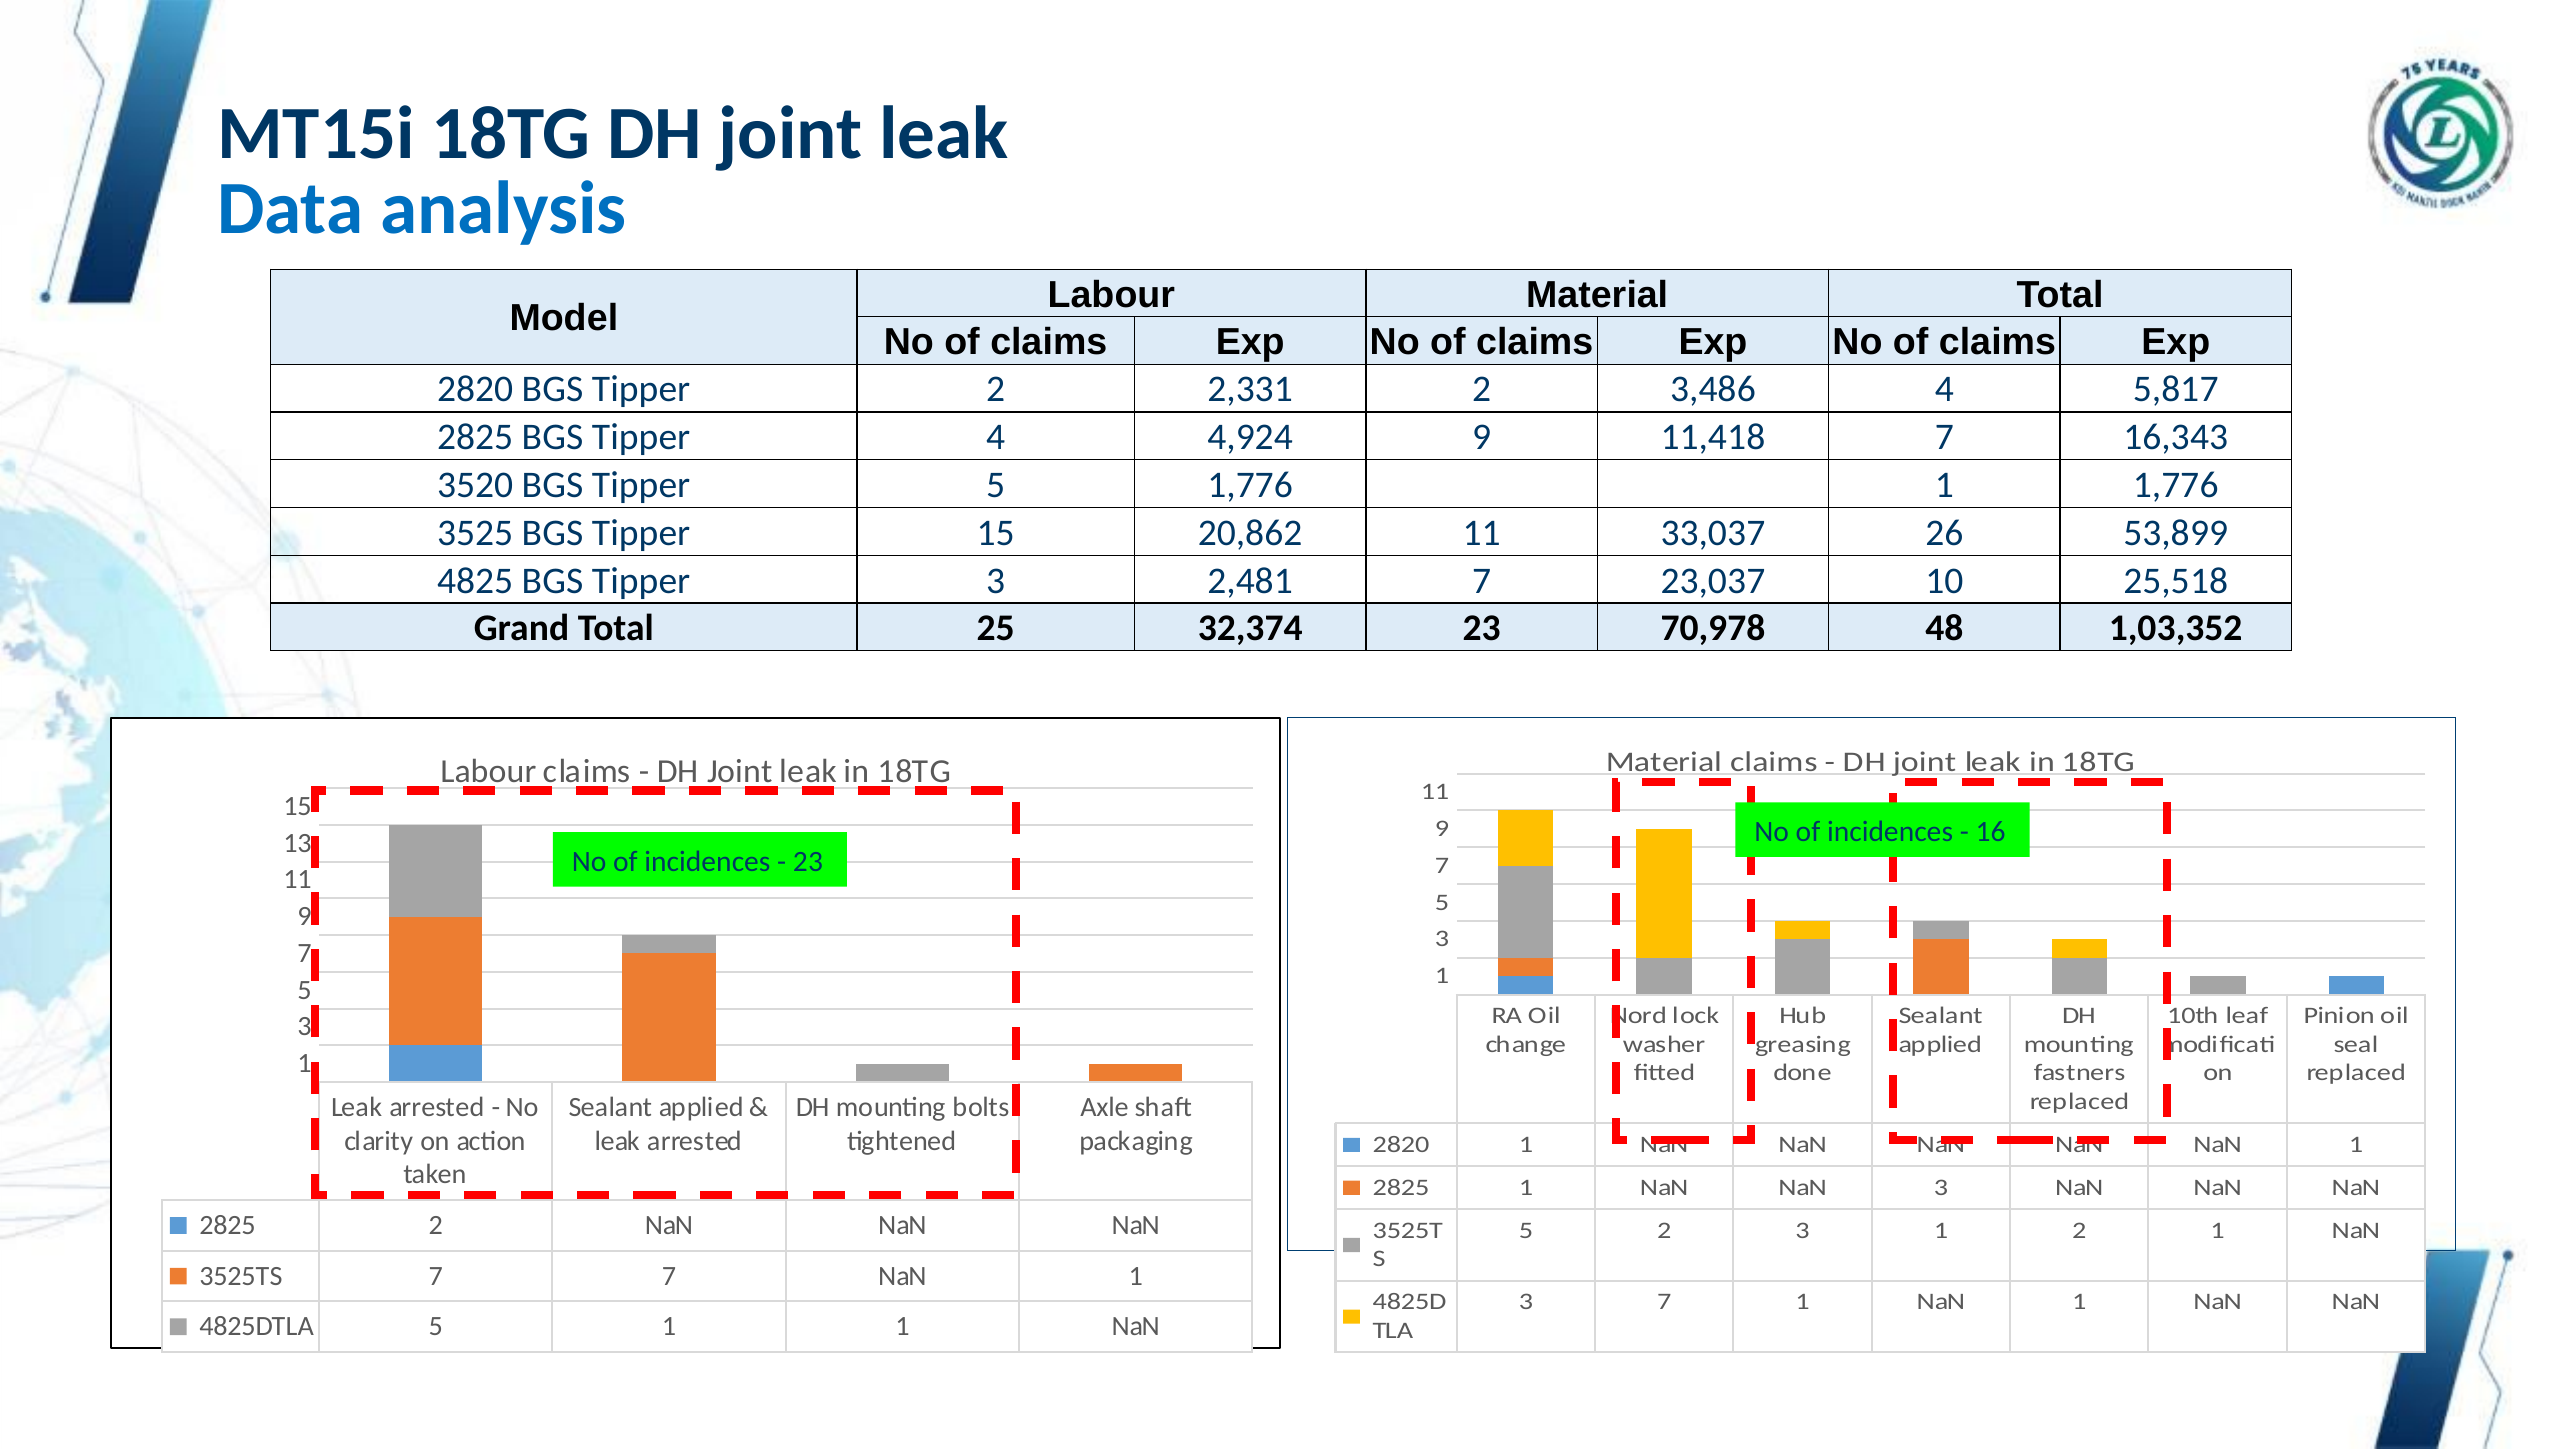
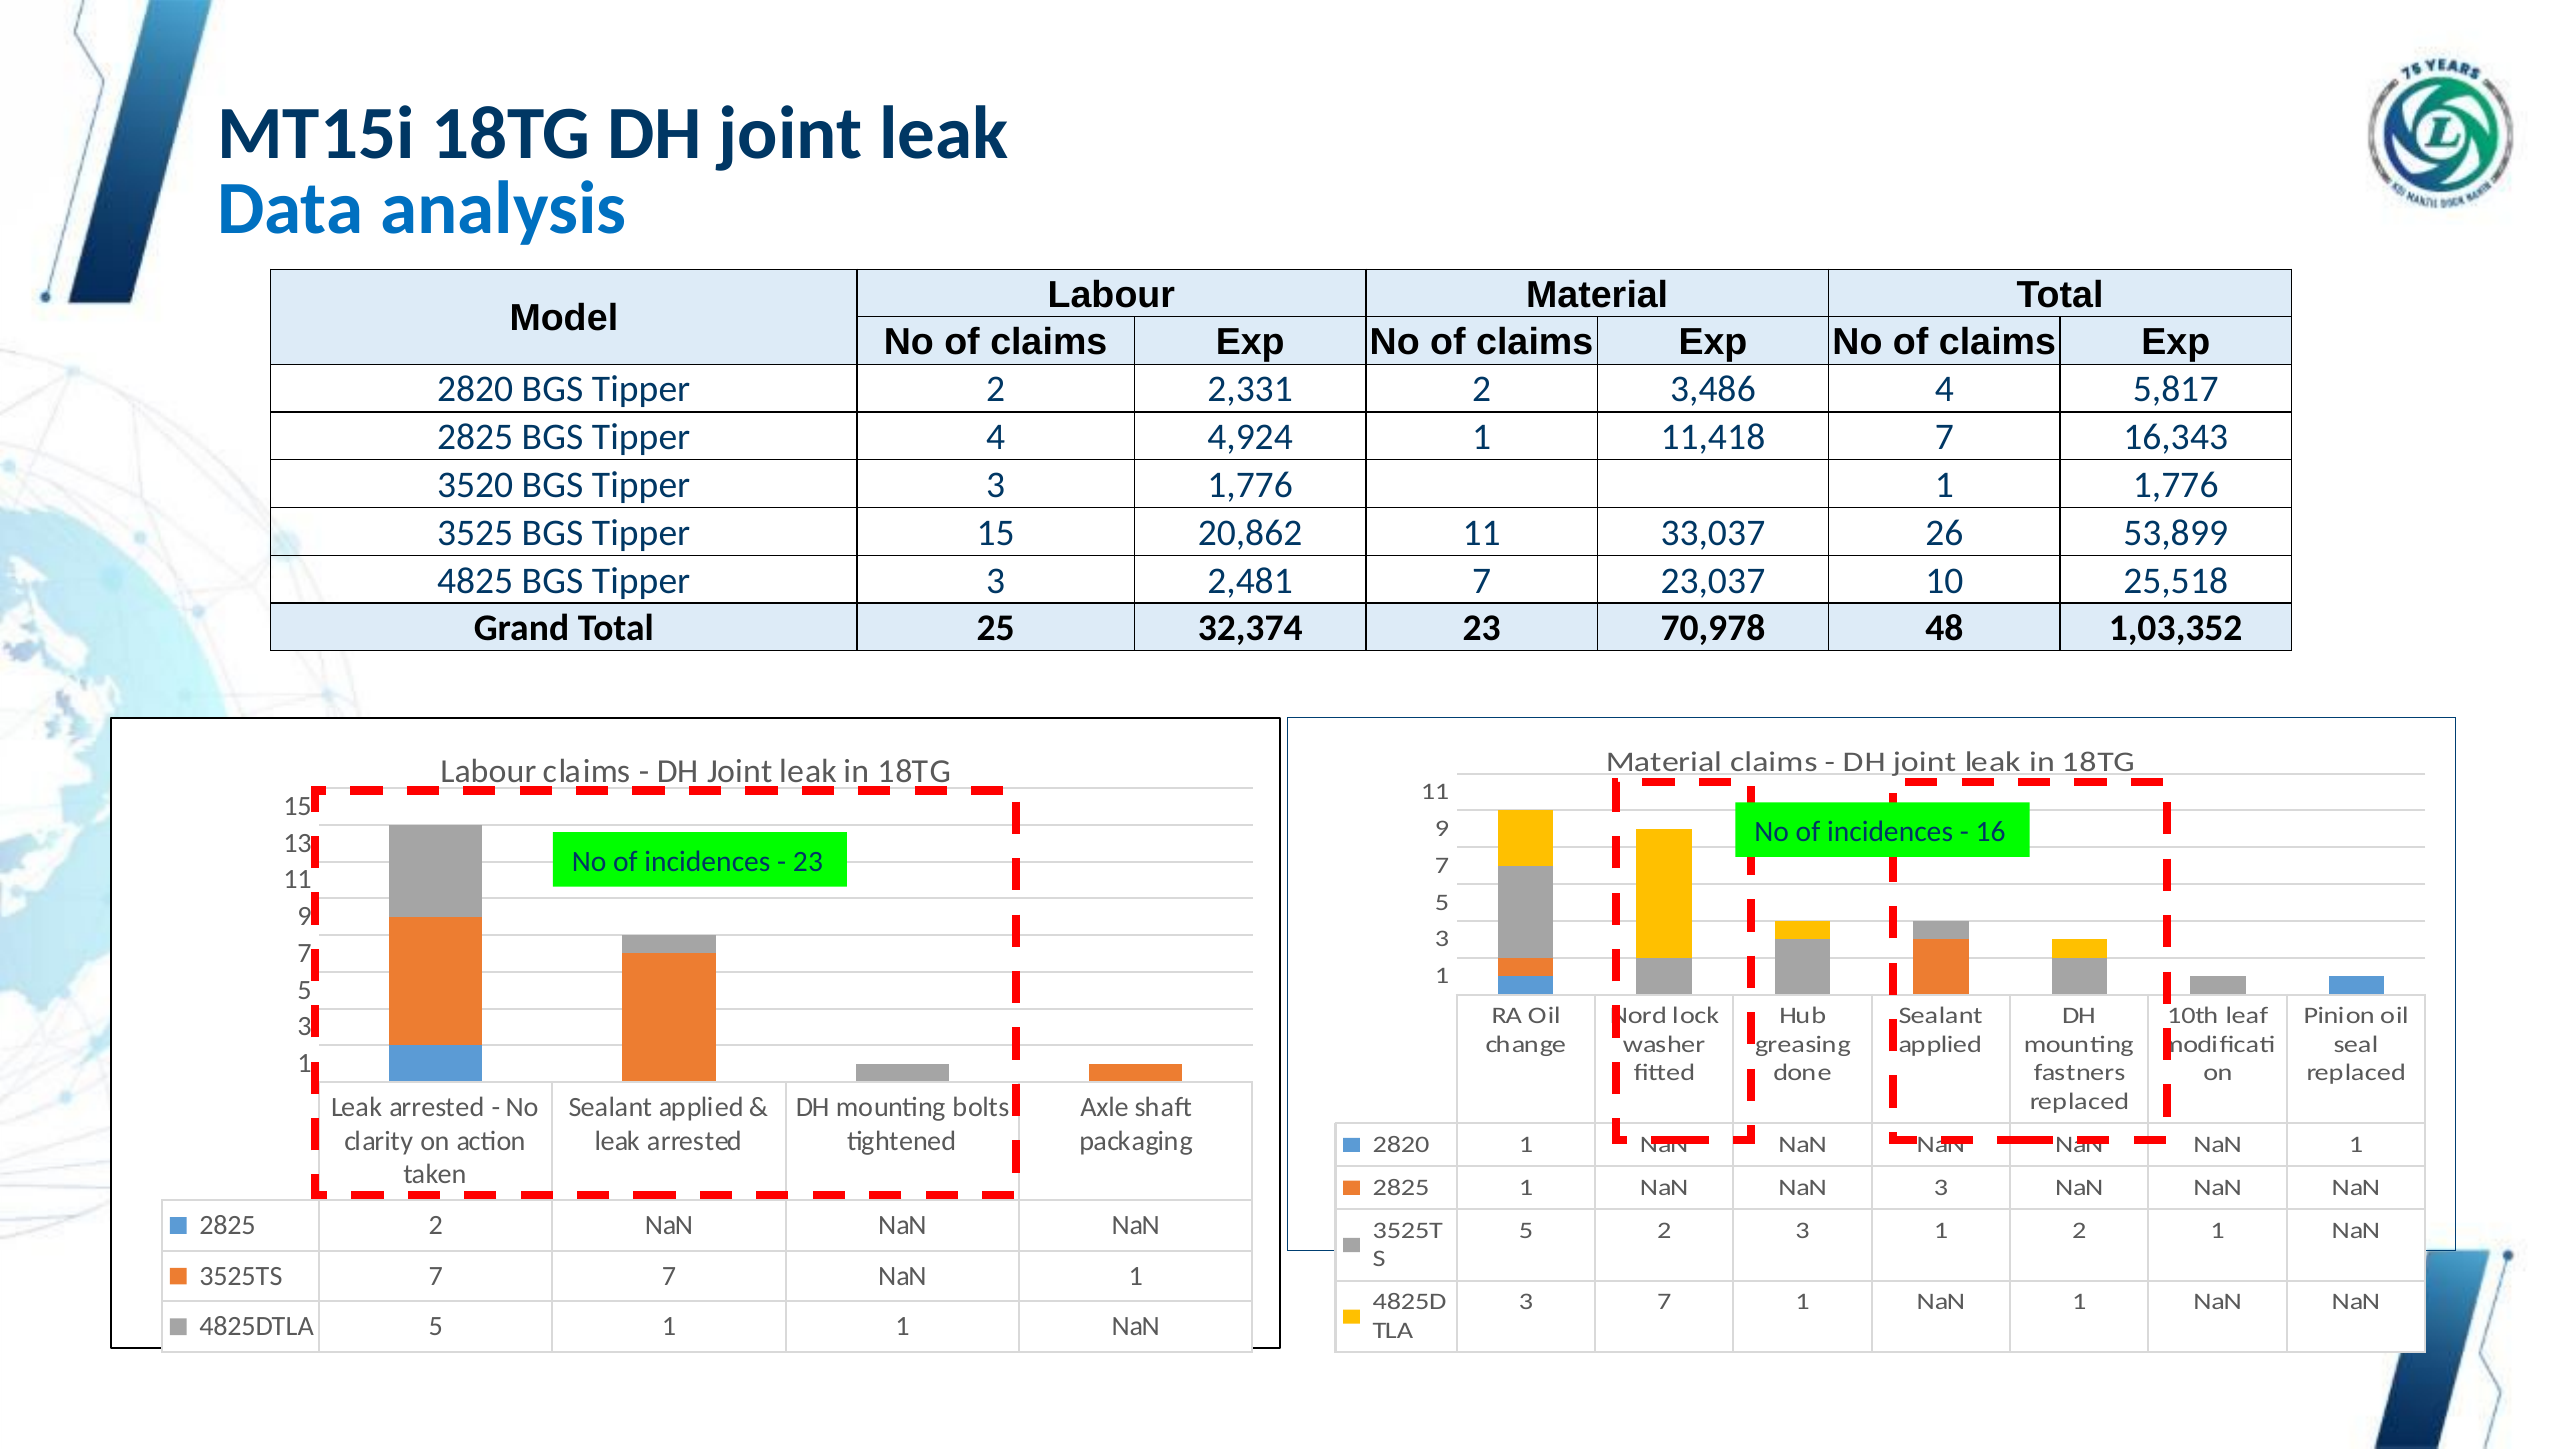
4,924 9: 9 -> 1
3520 BGS Tipper 5: 5 -> 3
